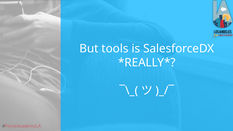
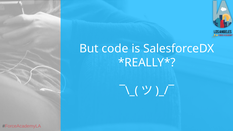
tools: tools -> code
